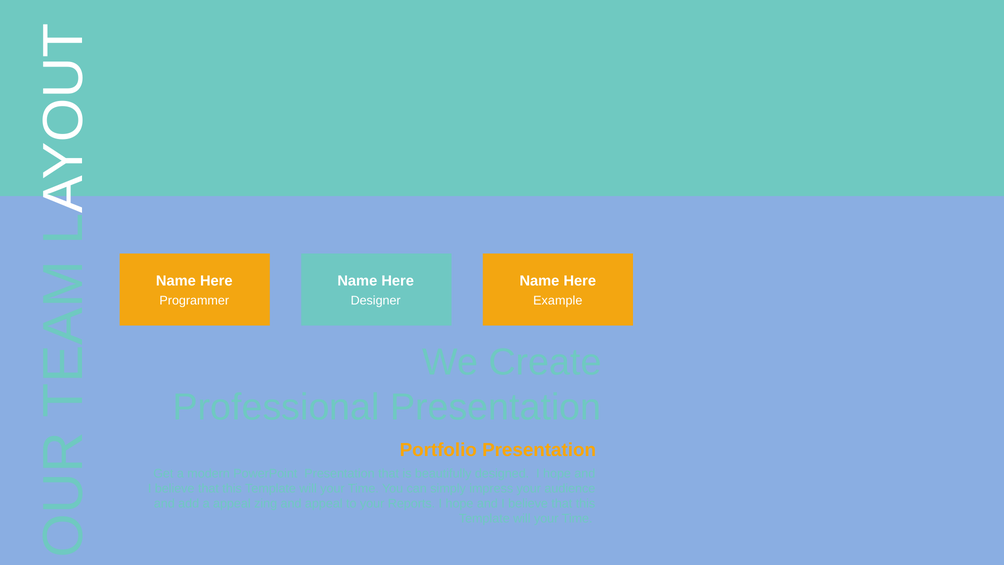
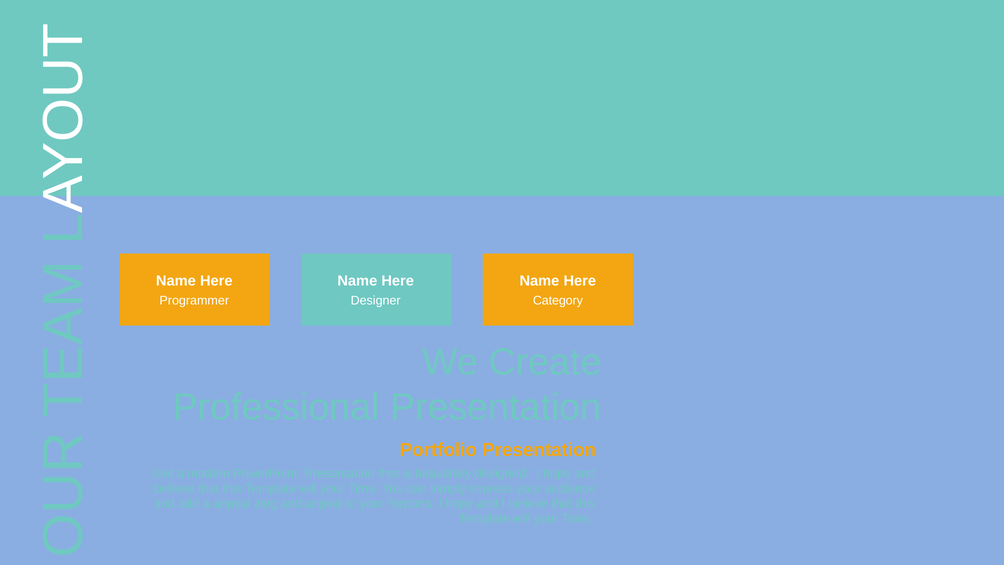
Example: Example -> Category
